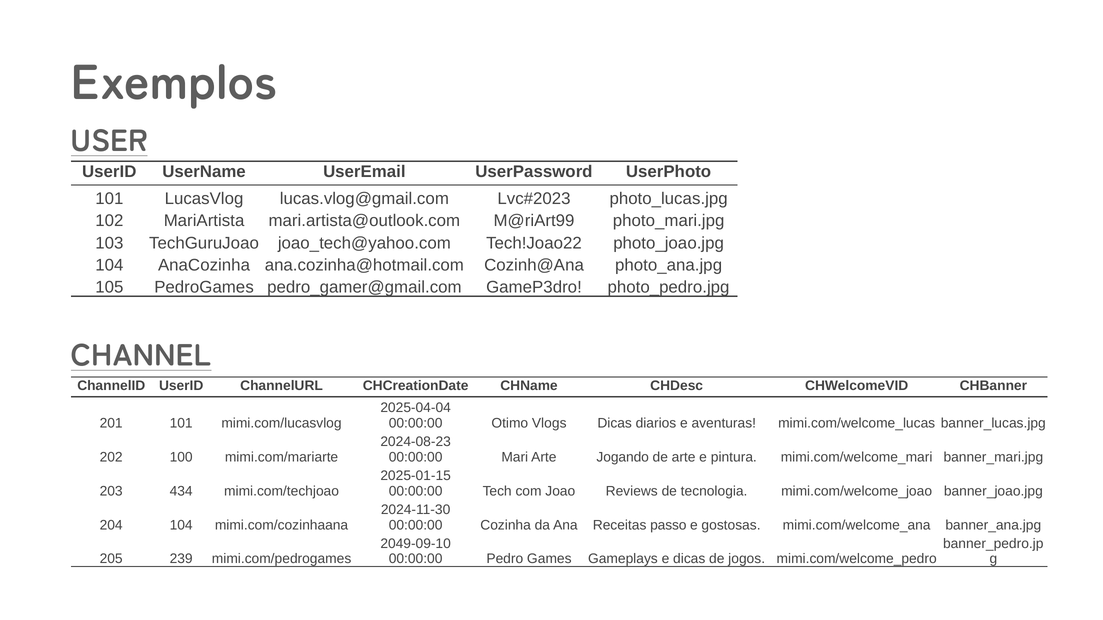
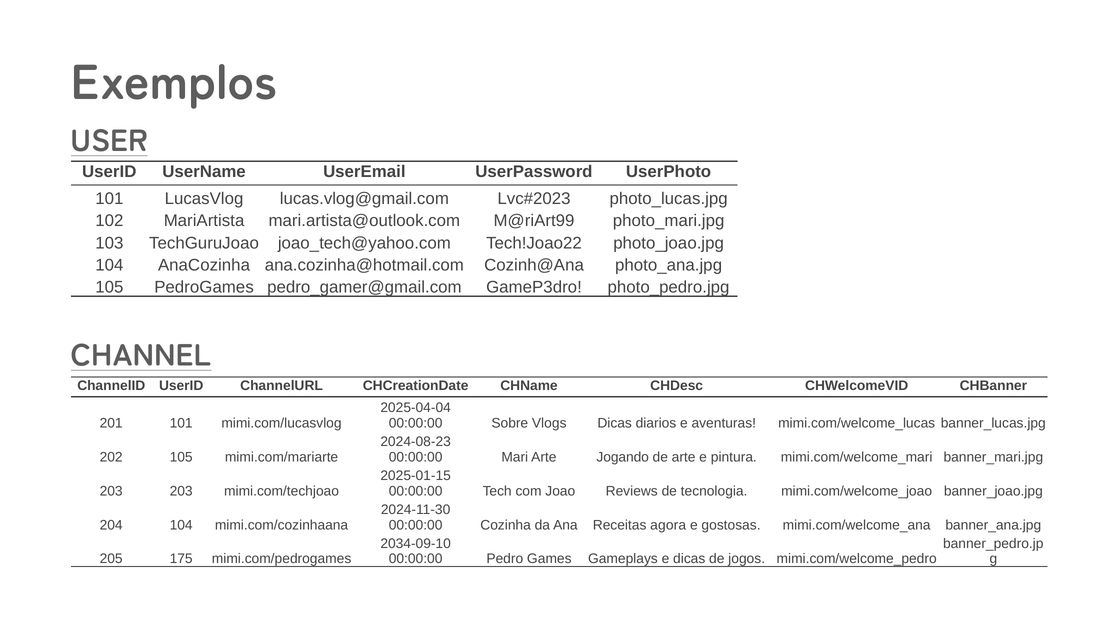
Otimo: Otimo -> Sobre
202 100: 100 -> 105
203 434: 434 -> 203
passo: passo -> agora
2049-09-10: 2049-09-10 -> 2034-09-10
239: 239 -> 175
